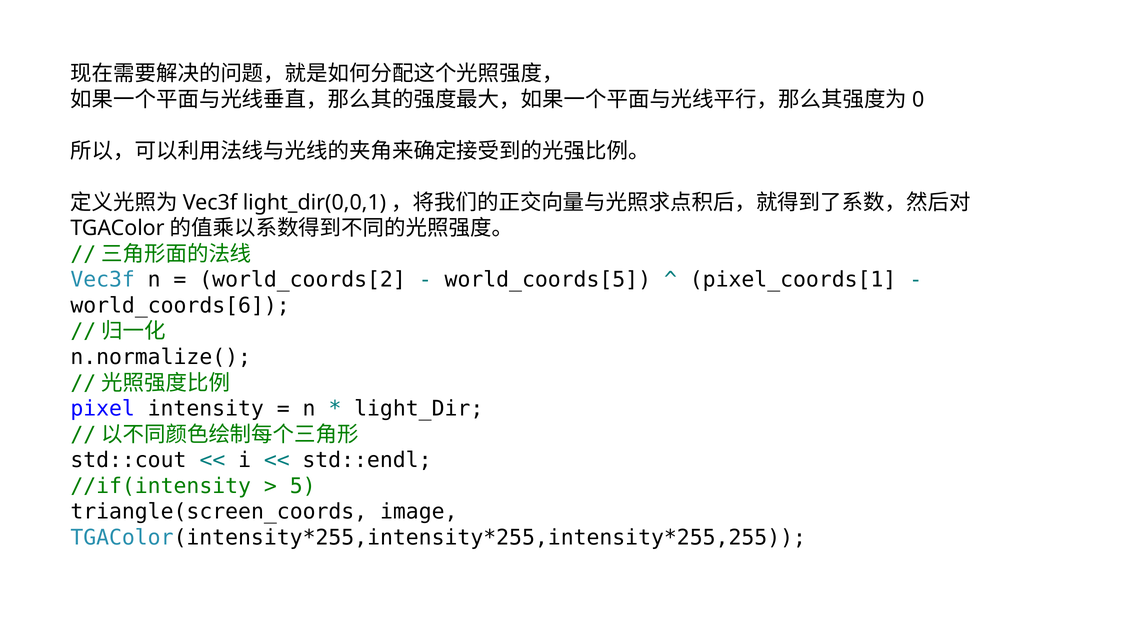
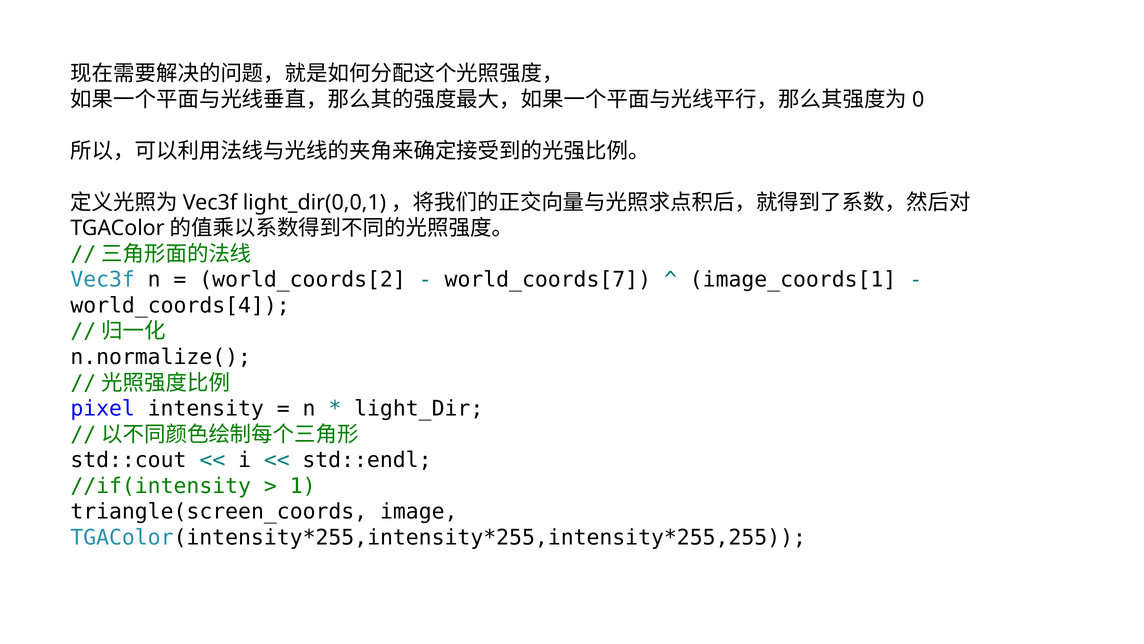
world_coords[5: world_coords[5 -> world_coords[7
pixel_coords[1: pixel_coords[1 -> image_coords[1
world_coords[6: world_coords[6 -> world_coords[4
5: 5 -> 1
